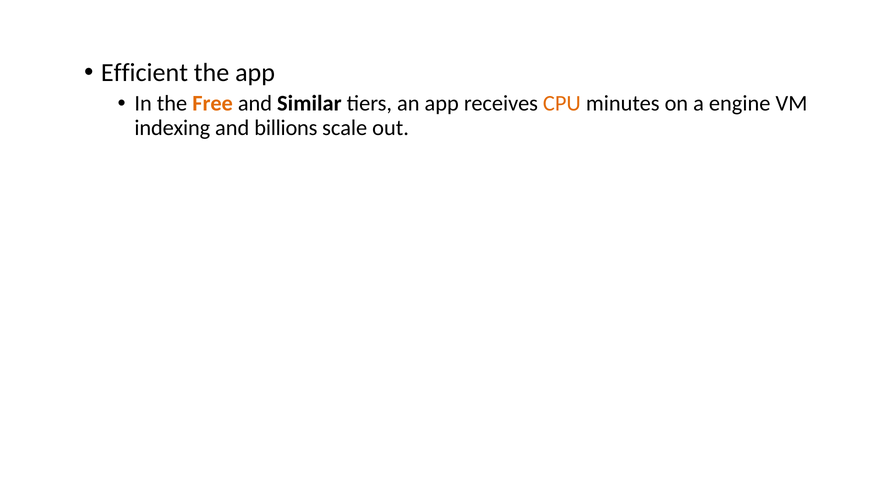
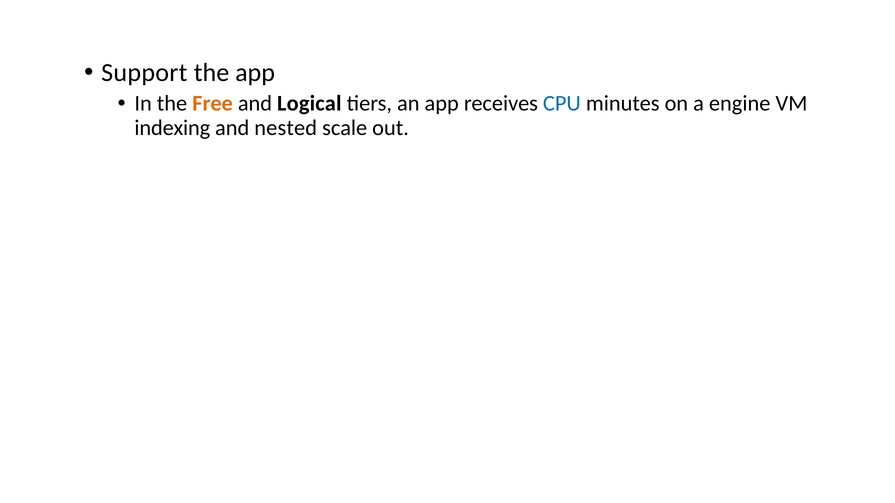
Efficient: Efficient -> Support
Similar: Similar -> Logical
CPU colour: orange -> blue
billions: billions -> nested
